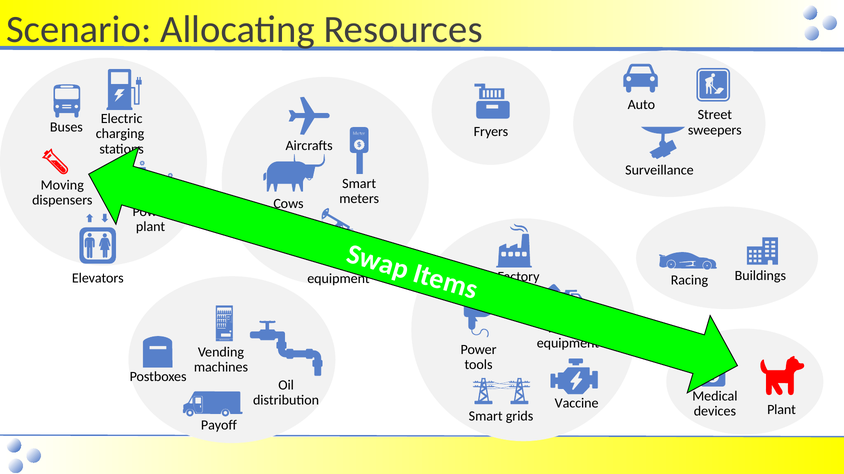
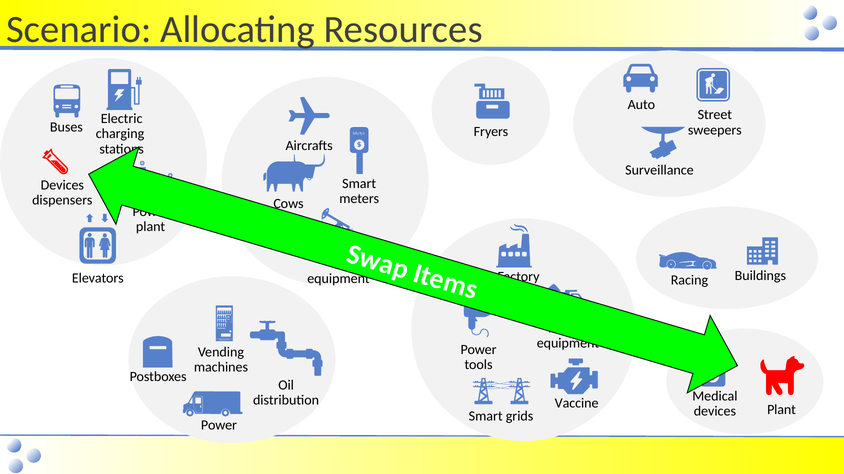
Moving at (62, 185): Moving -> Devices
Payoff at (219, 426): Payoff -> Power
